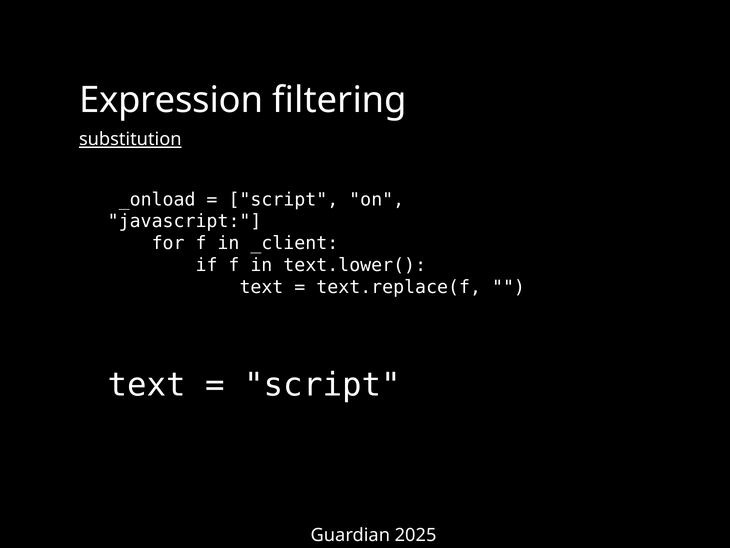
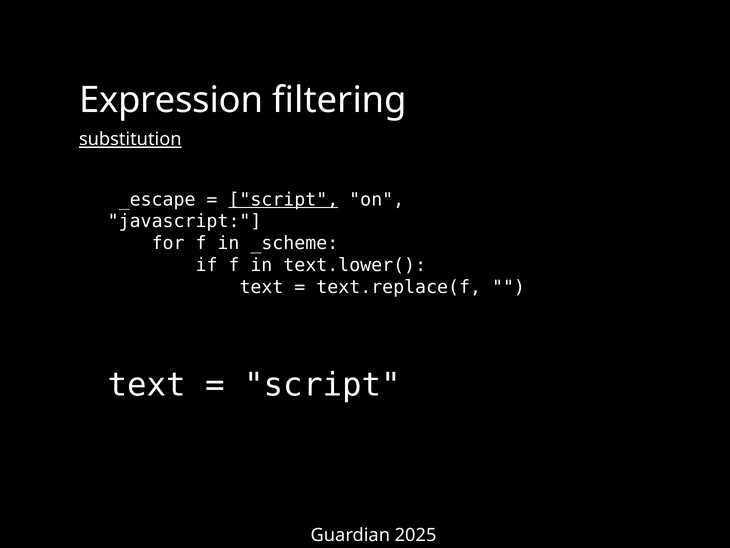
_onload: _onload -> _escape
script at (283, 199) underline: none -> present
_client: _client -> _scheme
